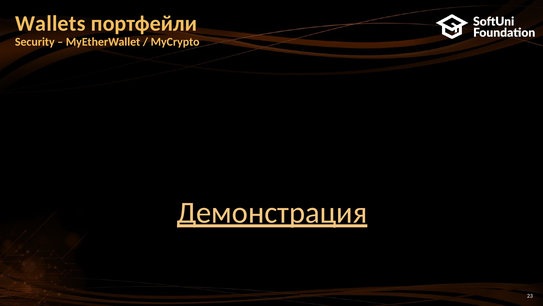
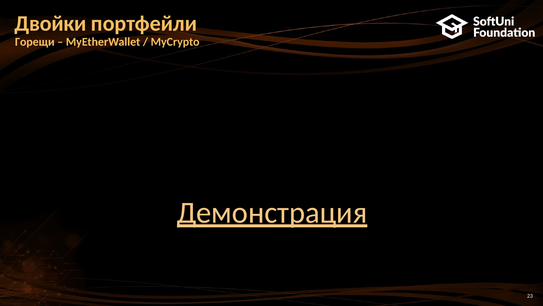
Wallets: Wallets -> Двойки
Security: Security -> Горещи
